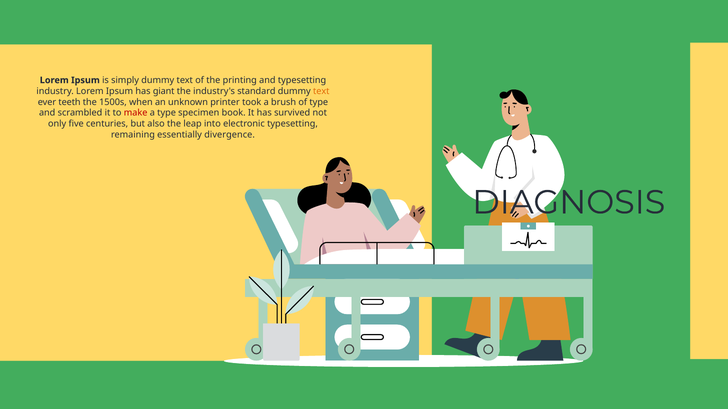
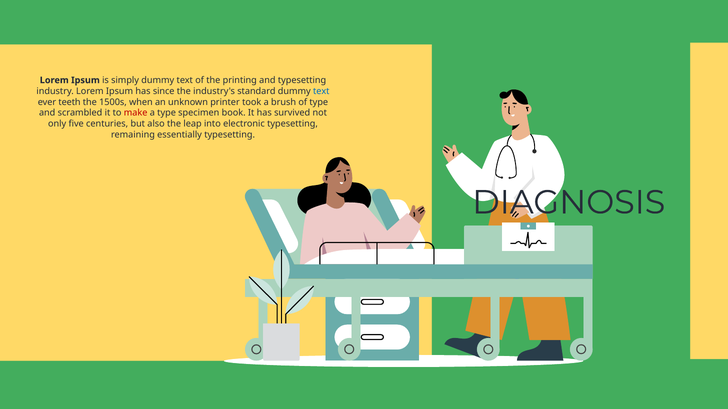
giant: giant -> since
text at (321, 91) colour: orange -> blue
essentially divergence: divergence -> typesetting
